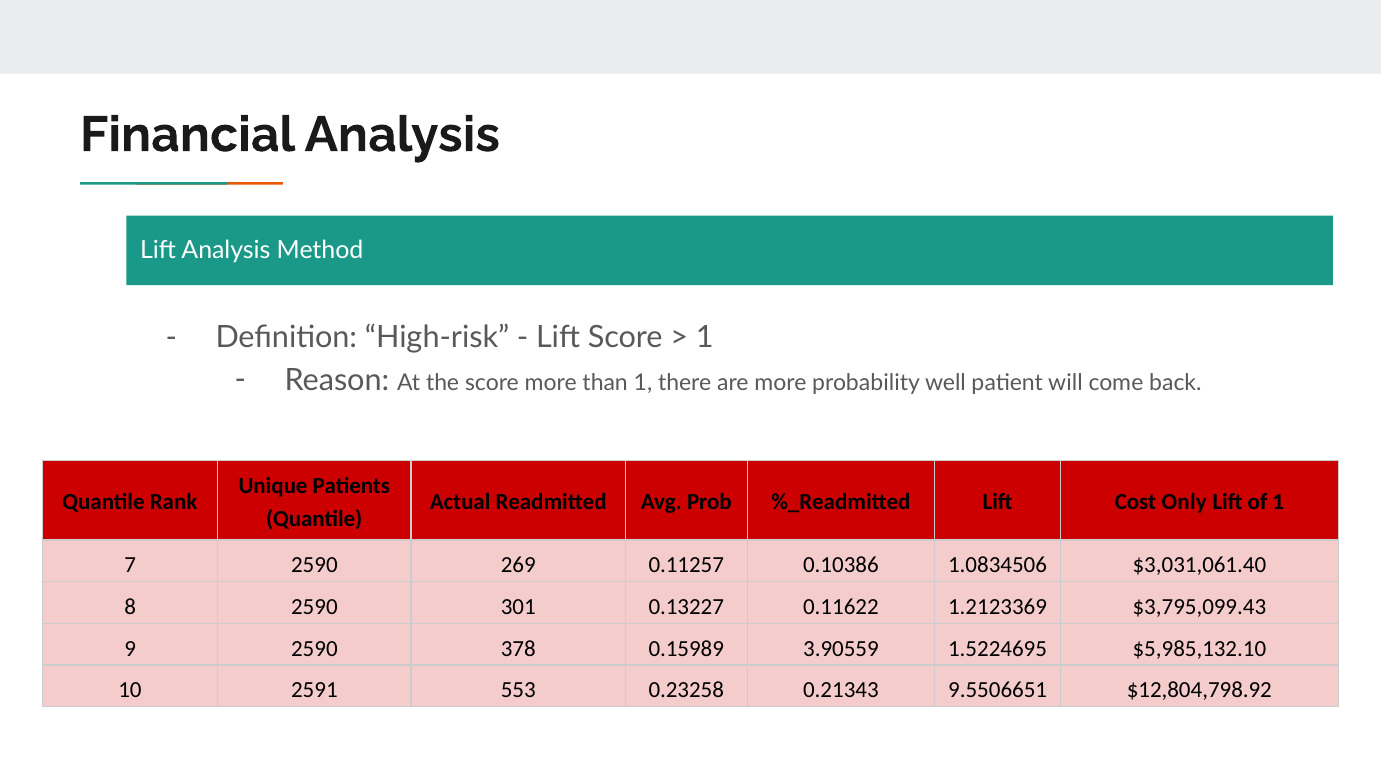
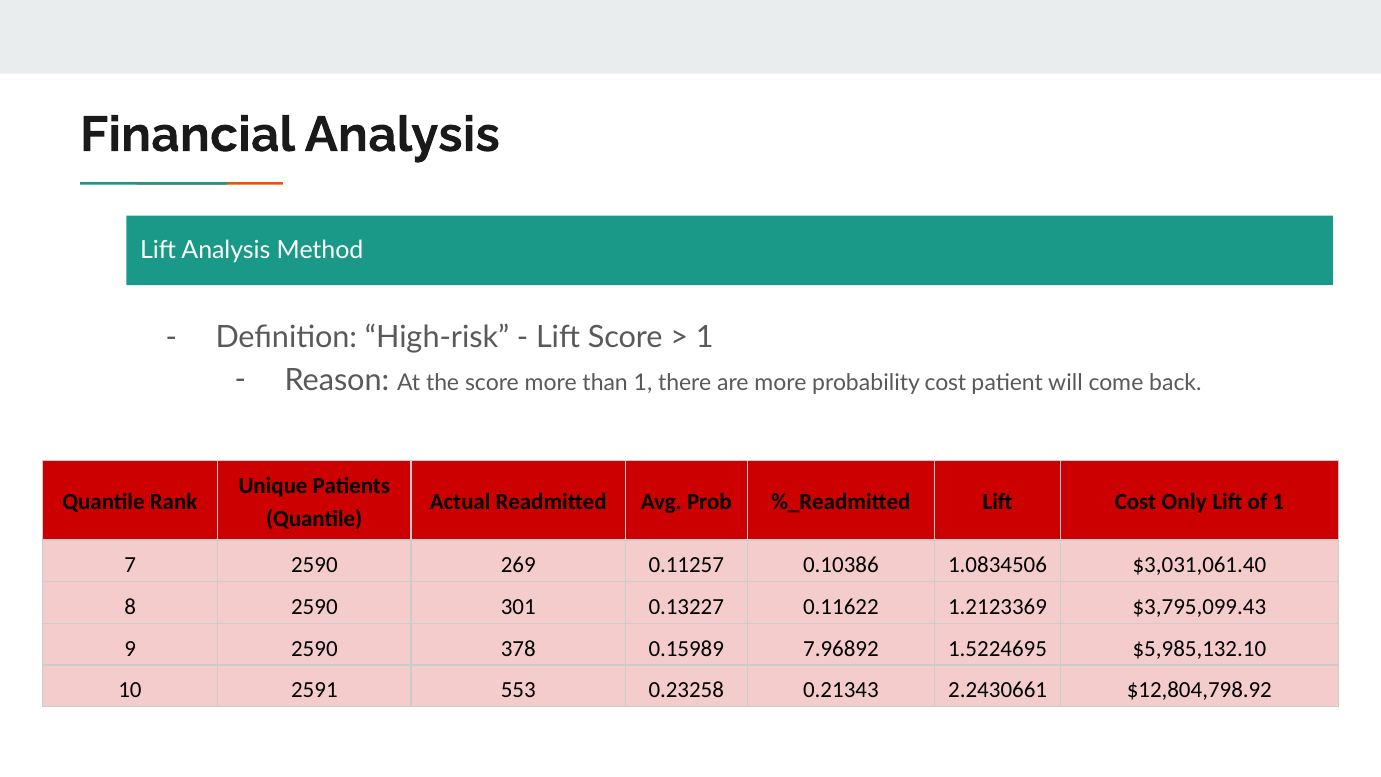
probability well: well -> cost
3.90559: 3.90559 -> 7.96892
9.5506651: 9.5506651 -> 2.2430661
